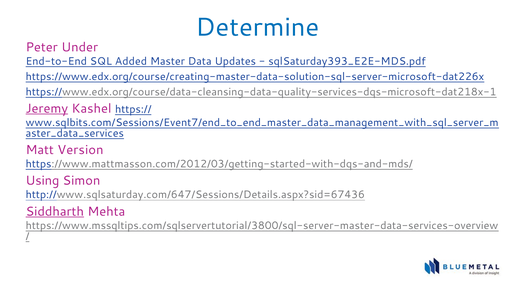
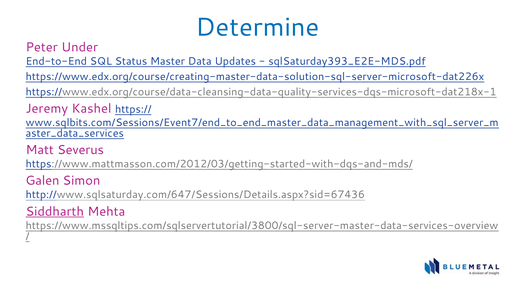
Added: Added -> Status
Jeremy underline: present -> none
Version: Version -> Severus
Using: Using -> Galen
